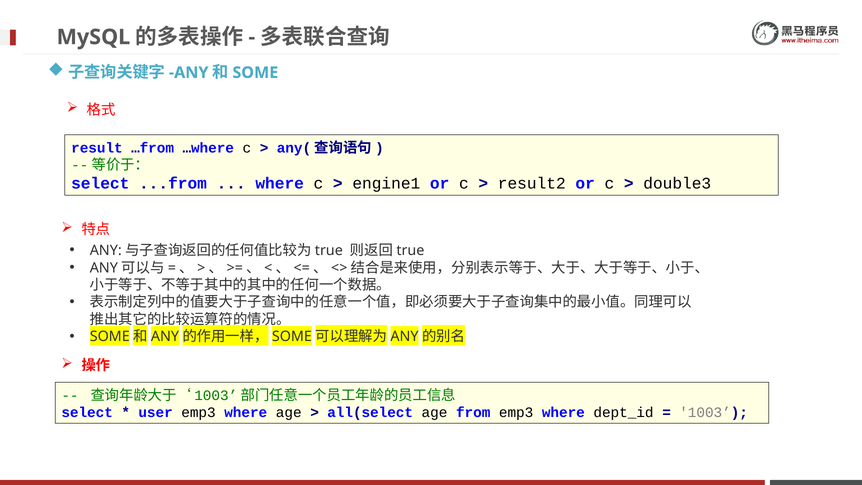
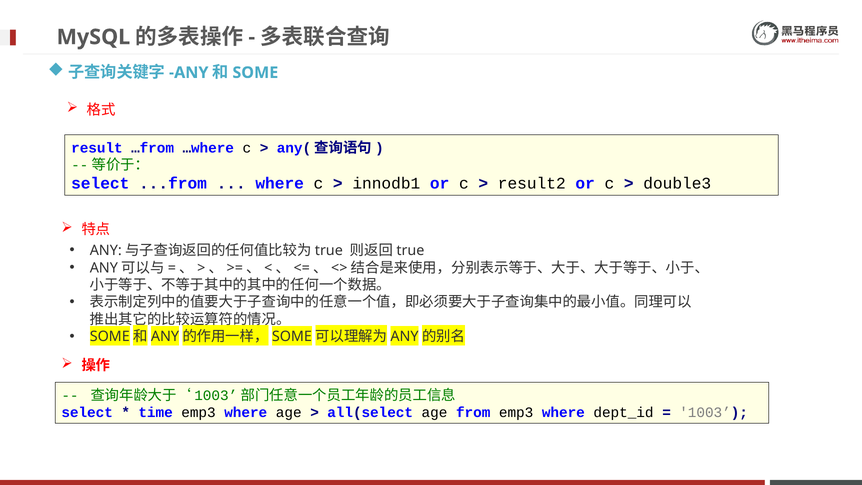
engine1: engine1 -> innodb1
user: user -> time
